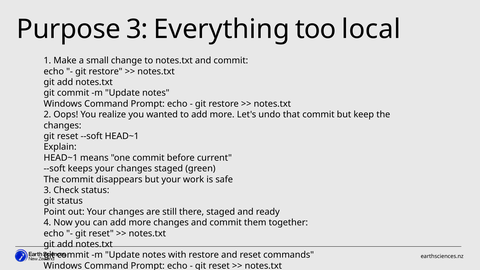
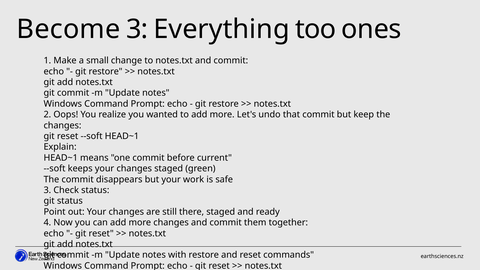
Purpose: Purpose -> Become
local: local -> ones
